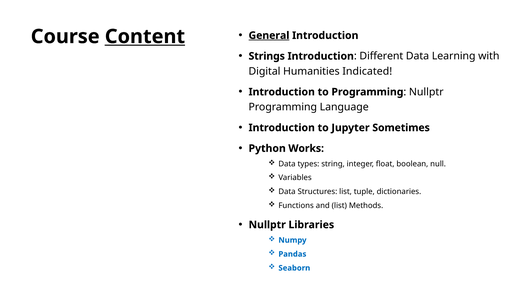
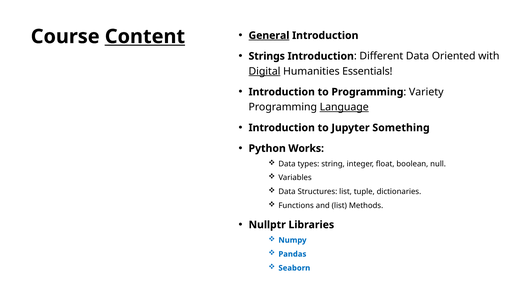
Learning: Learning -> Oriented
Digital underline: none -> present
Indicated: Indicated -> Essentials
Nullptr at (426, 92): Nullptr -> Variety
Language underline: none -> present
Sometimes: Sometimes -> Something
